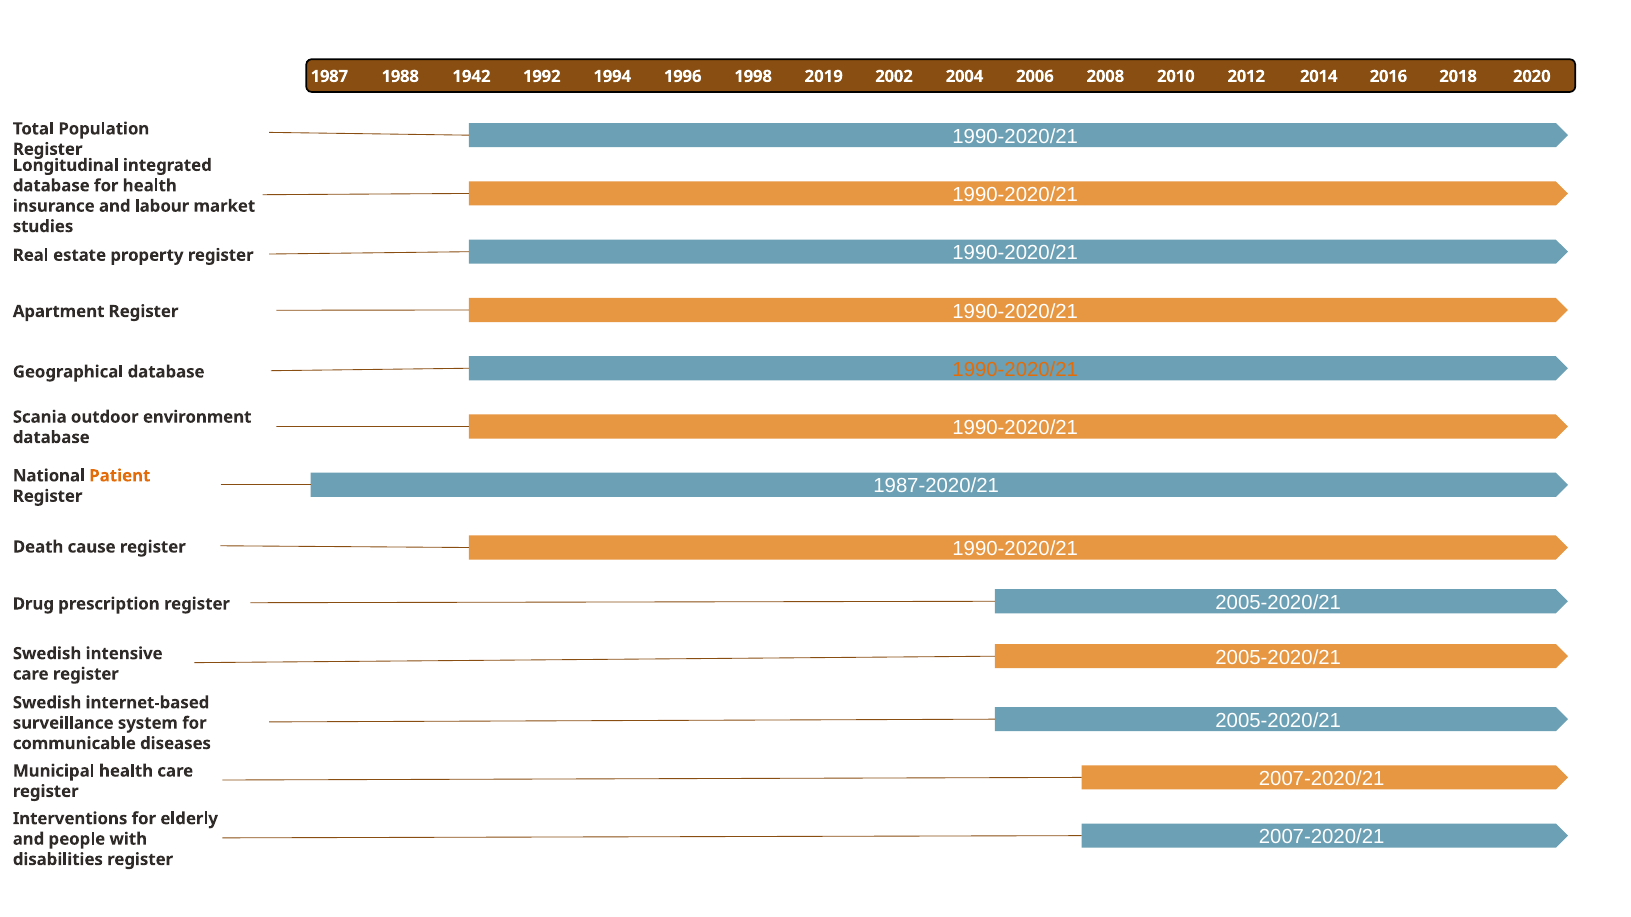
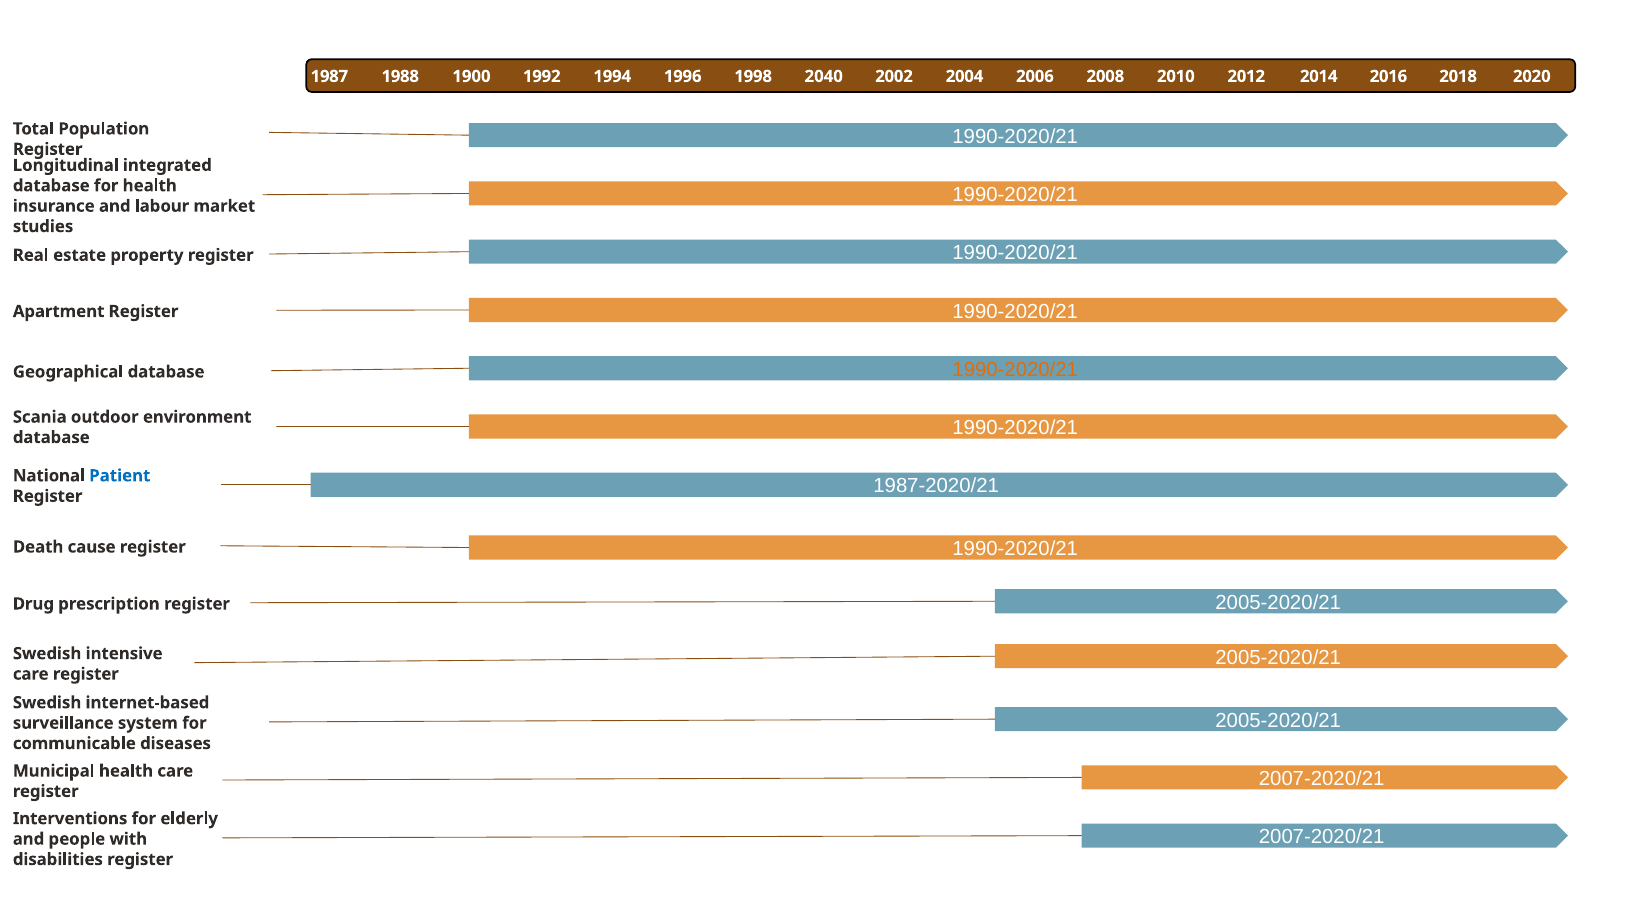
1942: 1942 -> 1900
2019: 2019 -> 2040
Patient colour: orange -> blue
